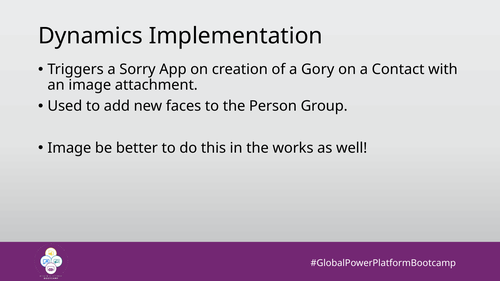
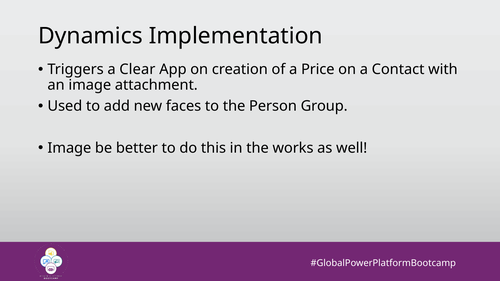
Sorry: Sorry -> Clear
Gory: Gory -> Price
